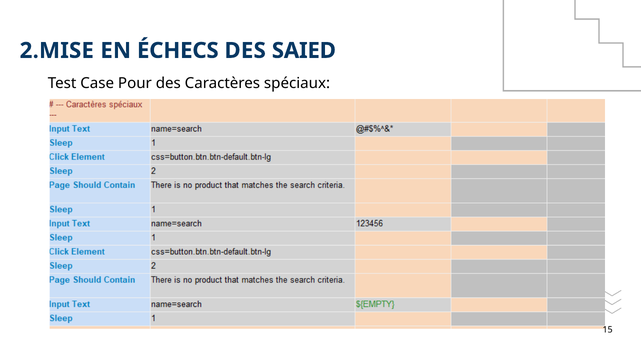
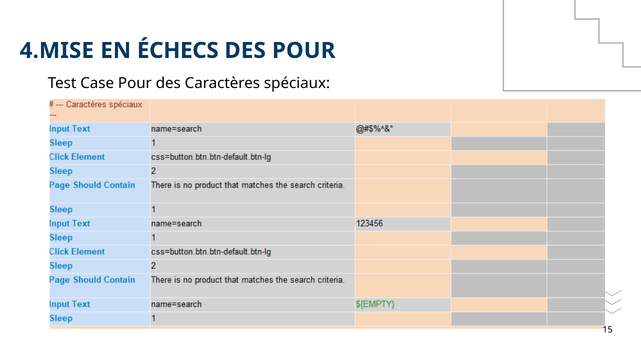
2.MISE: 2.MISE -> 4.MISE
DES SAIED: SAIED -> POUR
